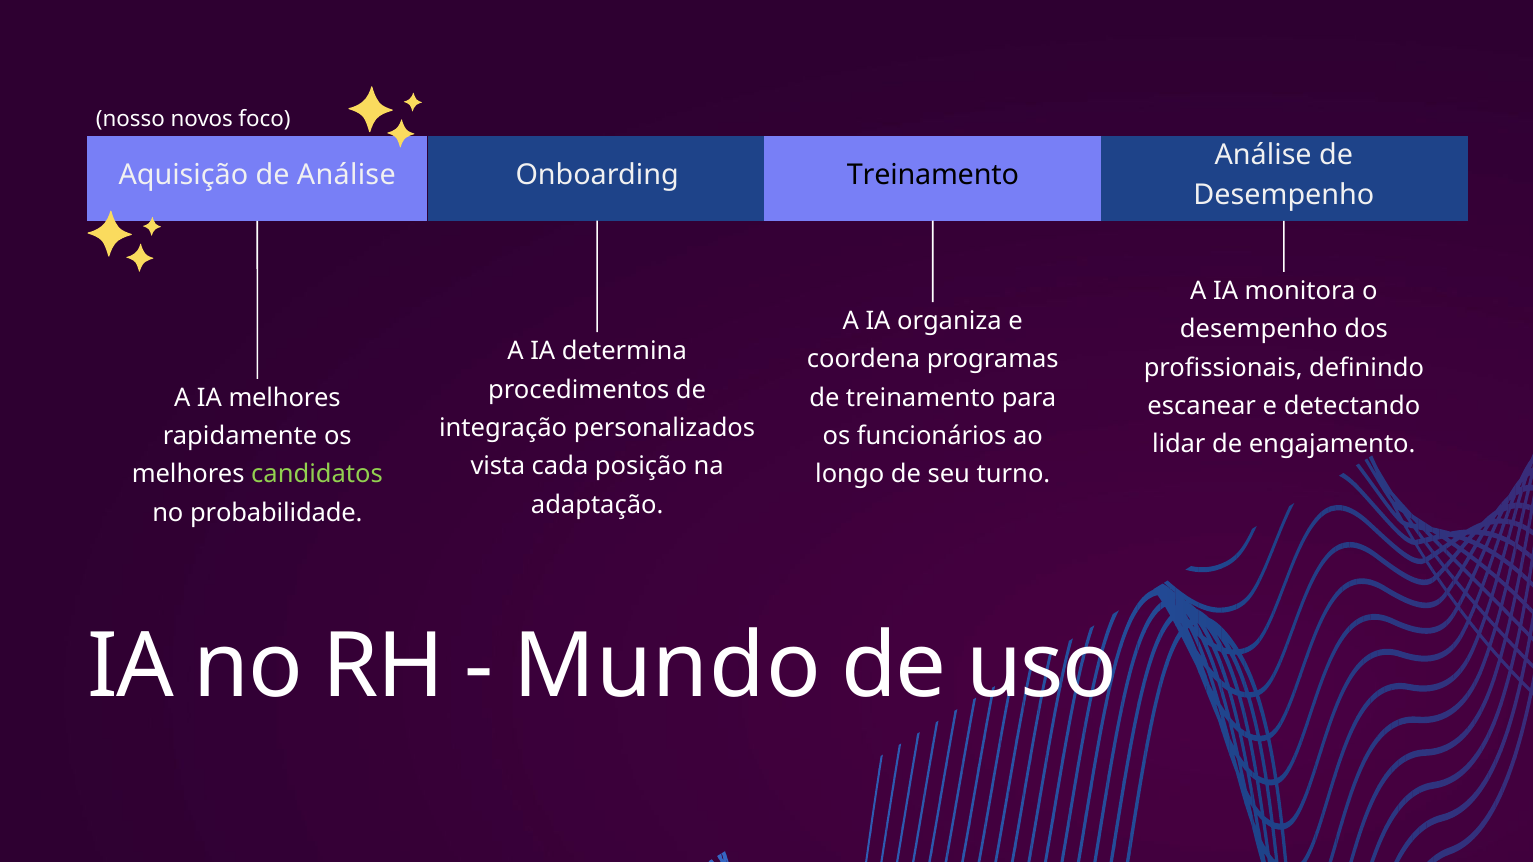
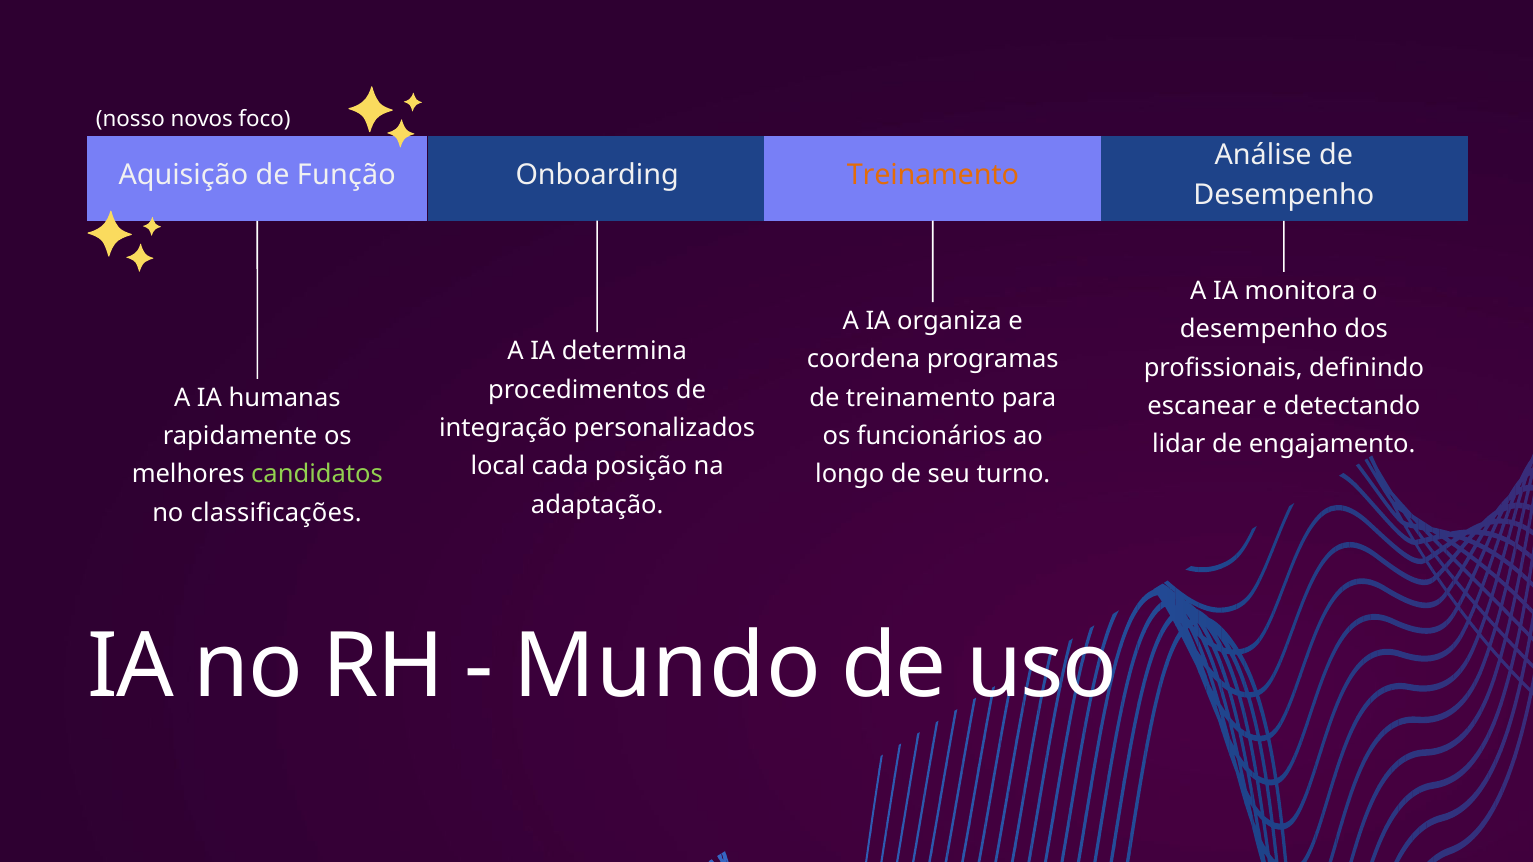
Treinamento at (933, 175) colour: black -> orange
de Análise: Análise -> Função
IA melhores: melhores -> humanas
vista: vista -> local
probabilidade: probabilidade -> classificações
